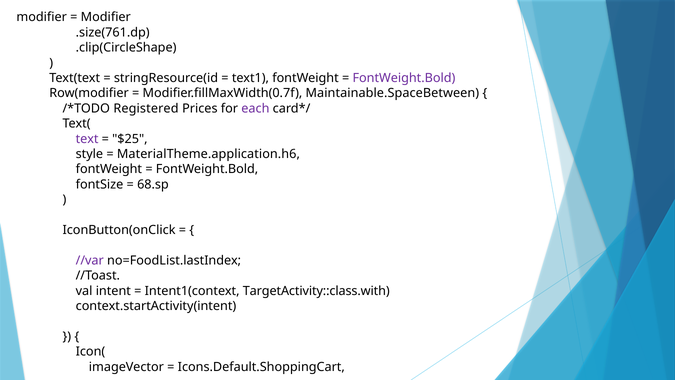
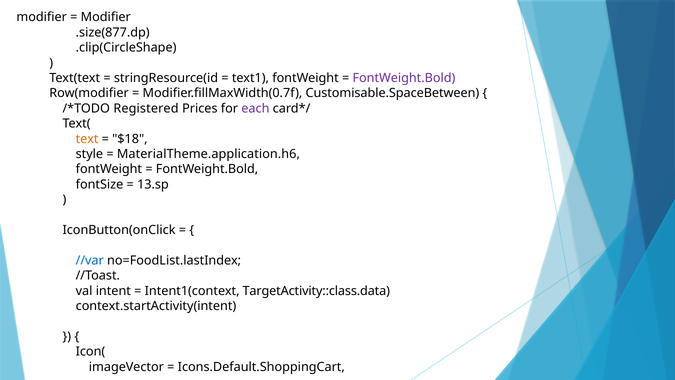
.size(761.dp: .size(761.dp -> .size(877.dp
Maintainable.SpaceBetween: Maintainable.SpaceBetween -> Customisable.SpaceBetween
text colour: purple -> orange
$25: $25 -> $18
68.sp: 68.sp -> 13.sp
//var colour: purple -> blue
TargetActivity::class.with: TargetActivity::class.with -> TargetActivity::class.data
